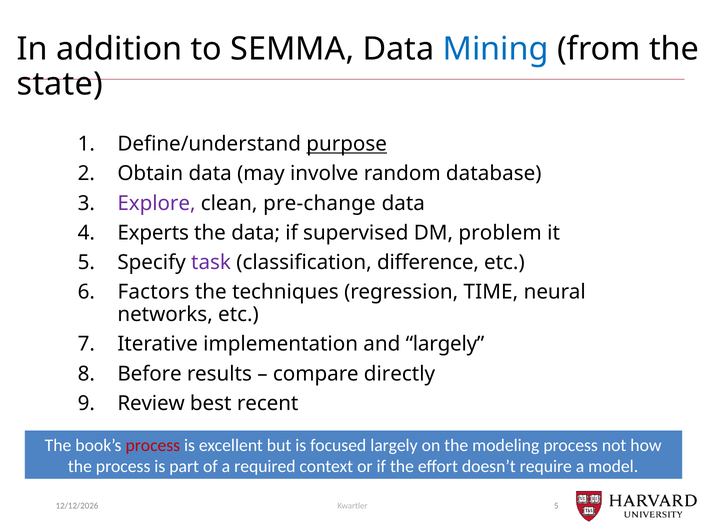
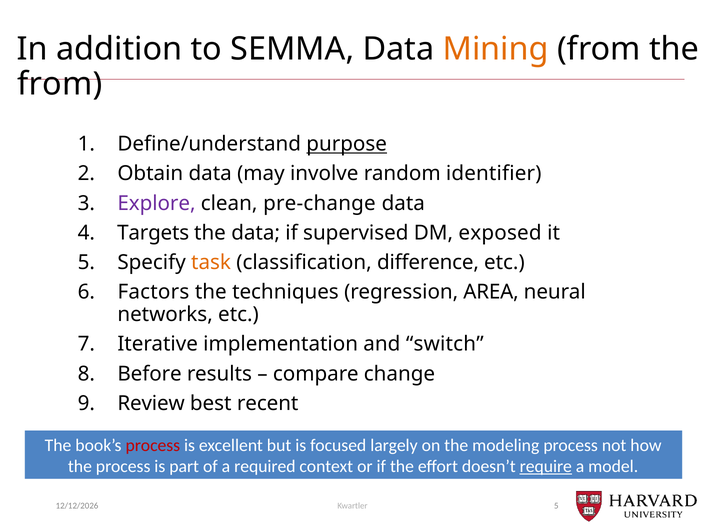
Mining colour: blue -> orange
state at (60, 84): state -> from
database: database -> identifier
Experts: Experts -> Targets
problem: problem -> exposed
task colour: purple -> orange
TIME: TIME -> AREA
and largely: largely -> switch
directly: directly -> change
require underline: none -> present
